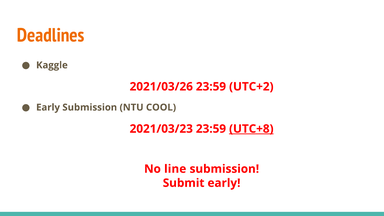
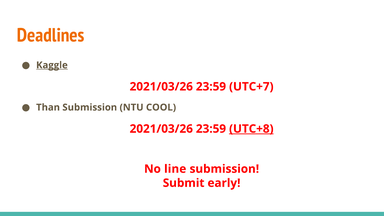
Kaggle underline: none -> present
UTC+2: UTC+2 -> UTC+7
Early at (48, 107): Early -> Than
2021/03/23 at (161, 129): 2021/03/23 -> 2021/03/26
